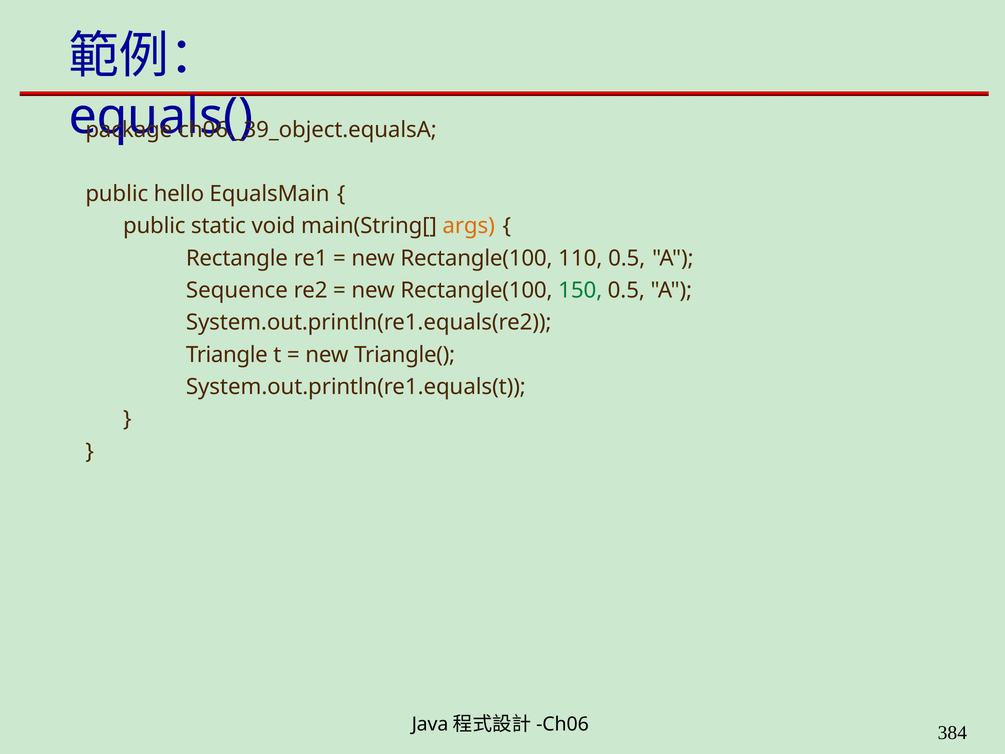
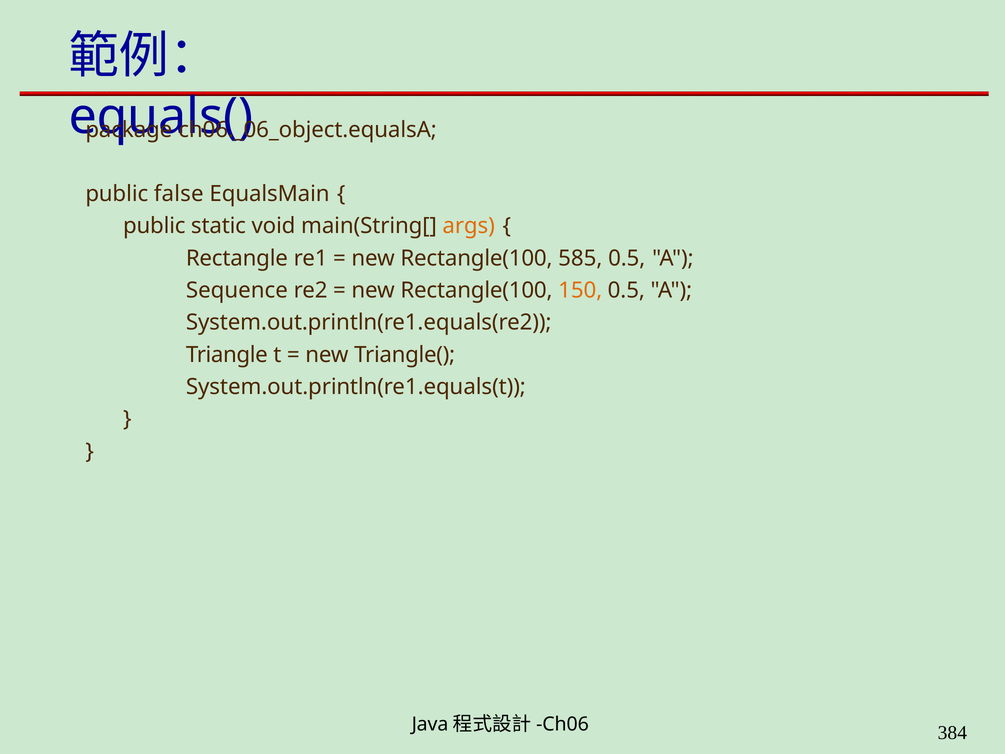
ch06._39_object.equalsA: ch06._39_object.equalsA -> ch06._06_object.equalsA
hello: hello -> false
110: 110 -> 585
150 colour: green -> orange
